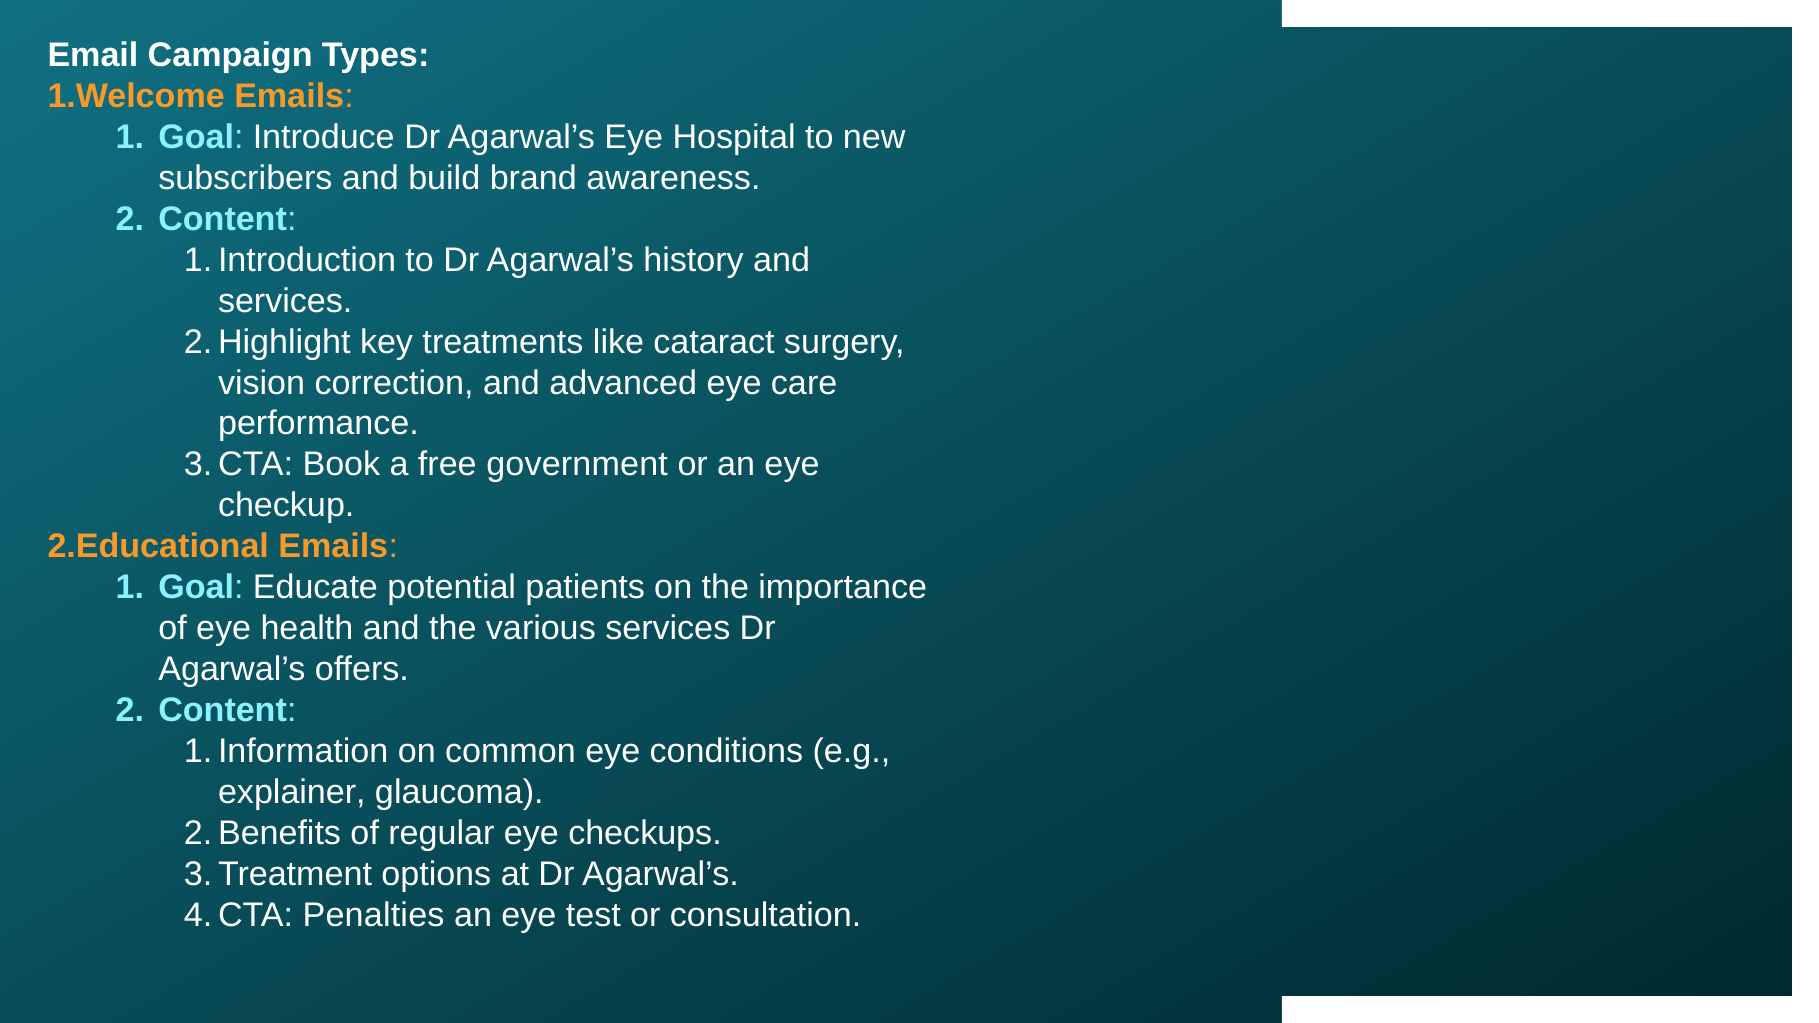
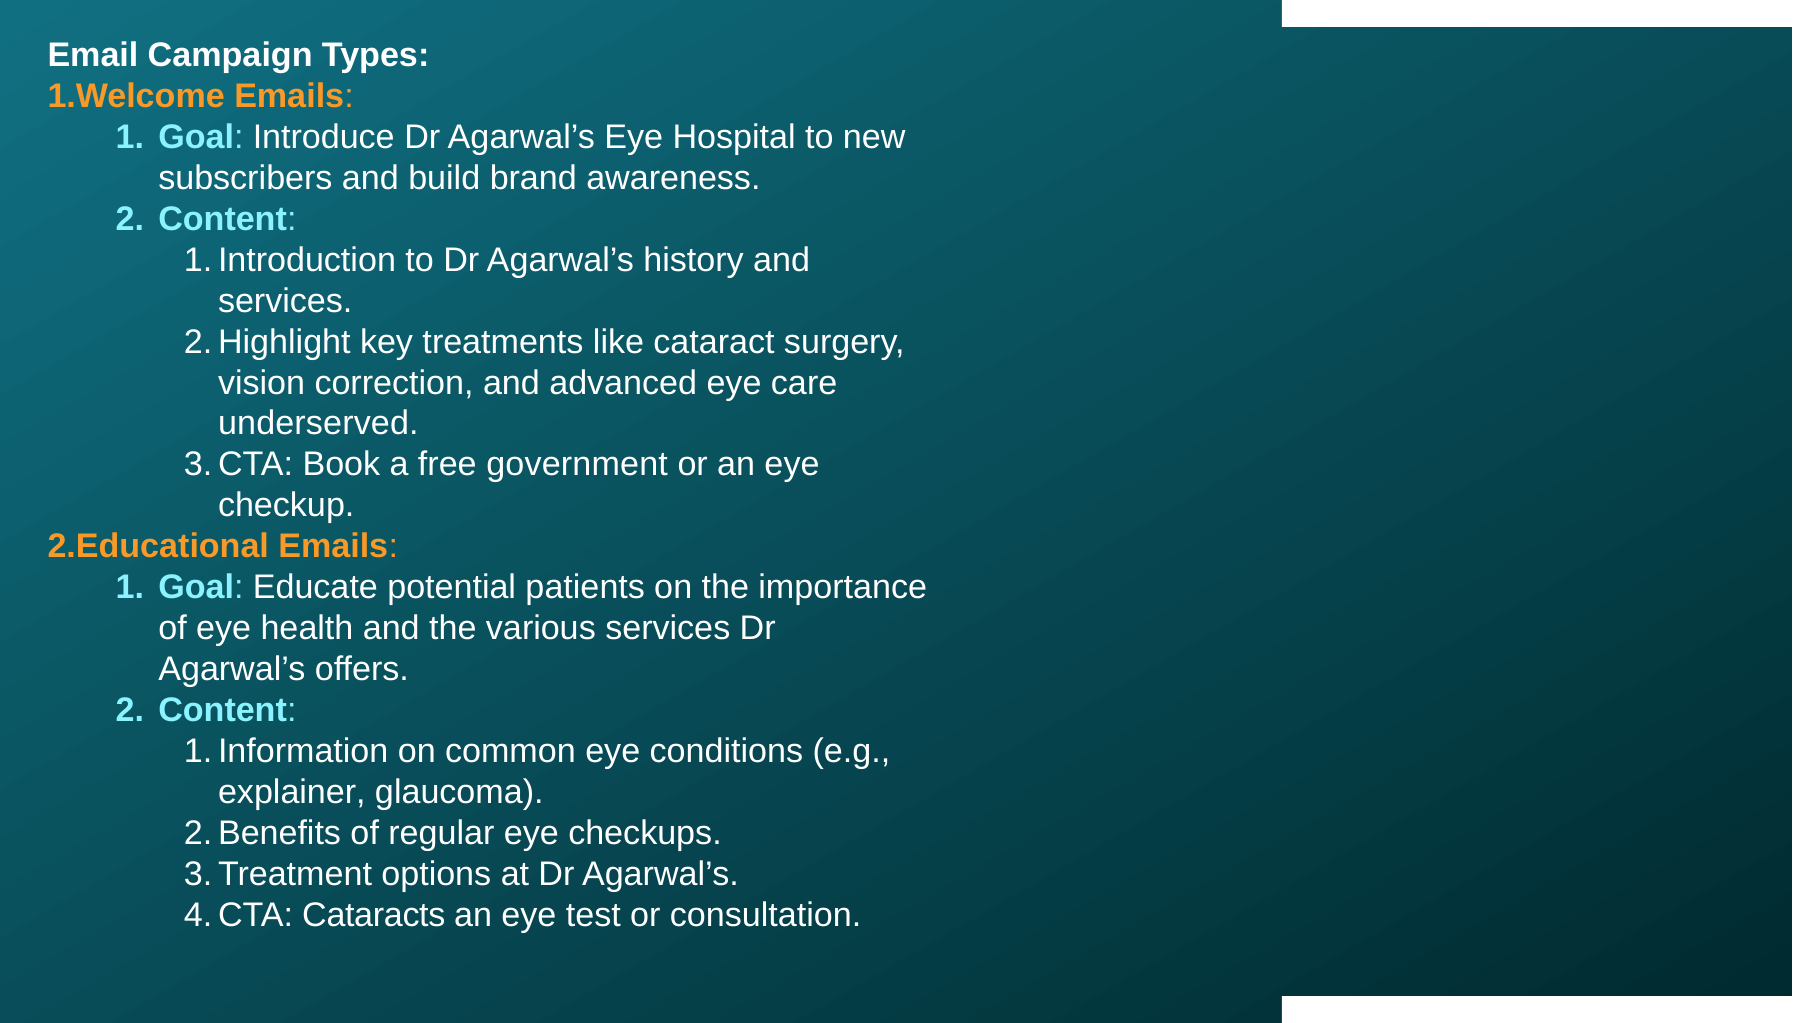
performance: performance -> underserved
Penalties: Penalties -> Cataracts
